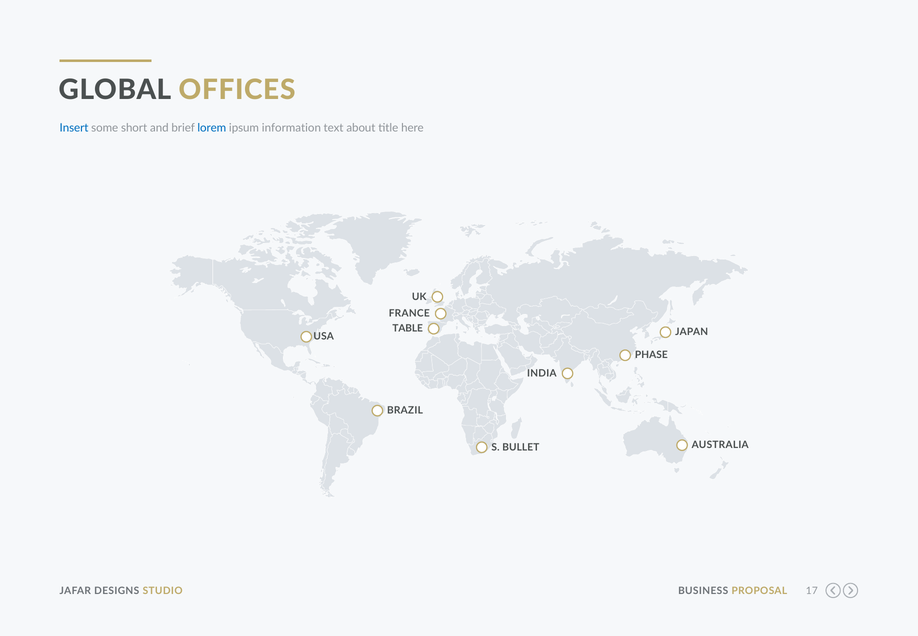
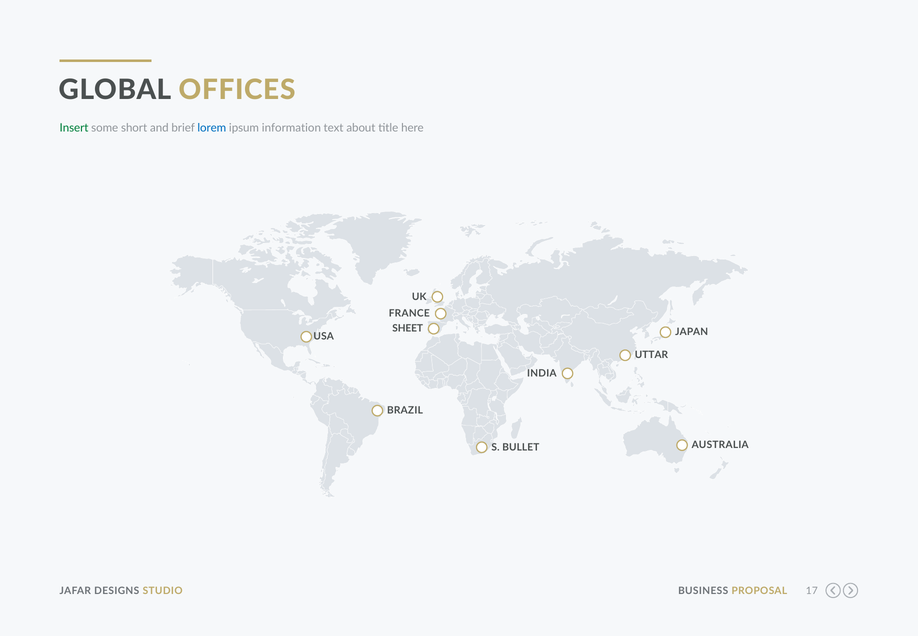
Insert colour: blue -> green
TABLE: TABLE -> SHEET
PHASE: PHASE -> UTTAR
